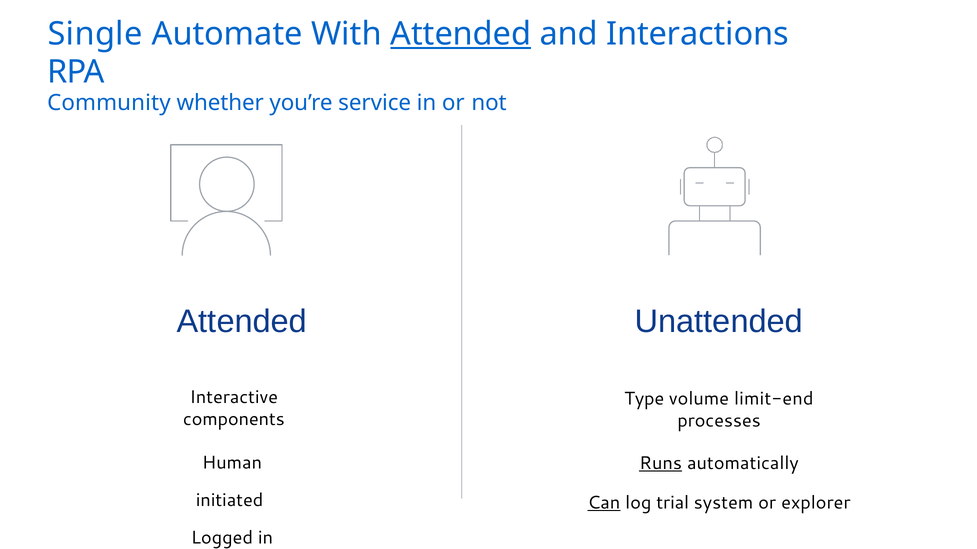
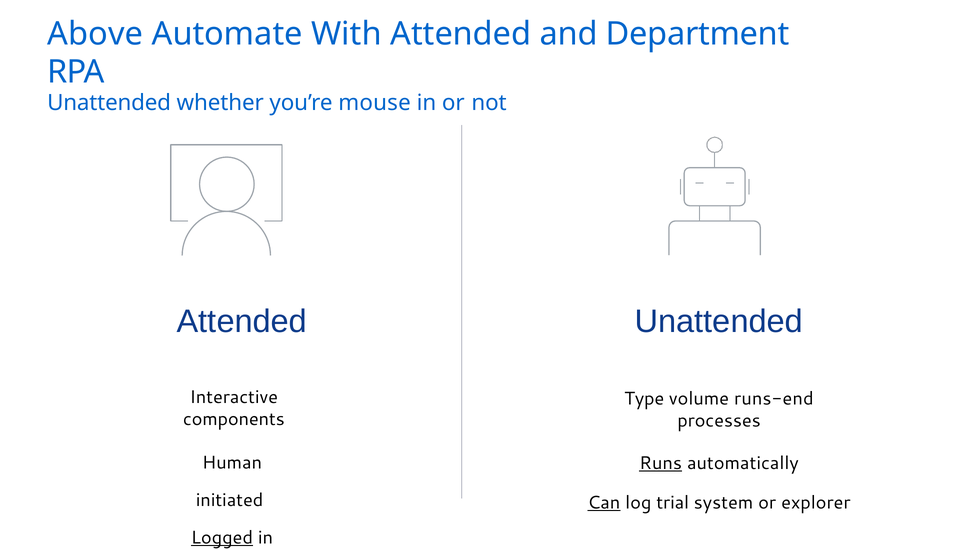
Single: Single -> Above
Attended at (461, 34) underline: present -> none
Interactions: Interactions -> Department
Community at (109, 103): Community -> Unattended
service: service -> mouse
limit-end: limit-end -> runs-end
Logged underline: none -> present
